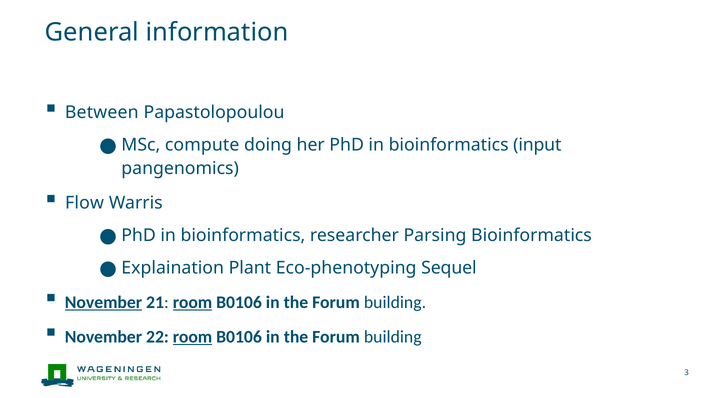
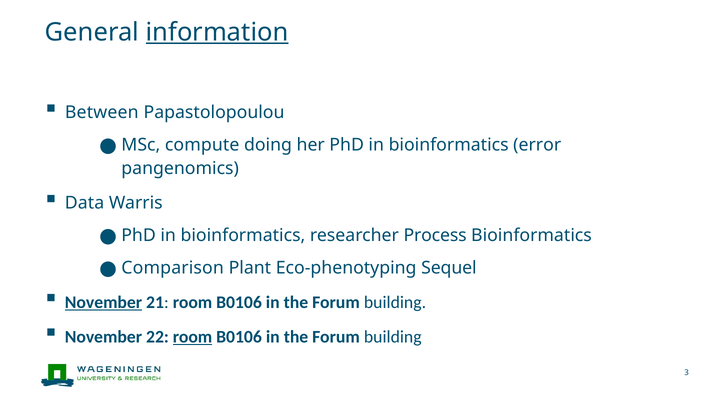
information underline: none -> present
input: input -> error
Flow: Flow -> Data
Parsing: Parsing -> Process
Explaination: Explaination -> Comparison
room at (192, 303) underline: present -> none
